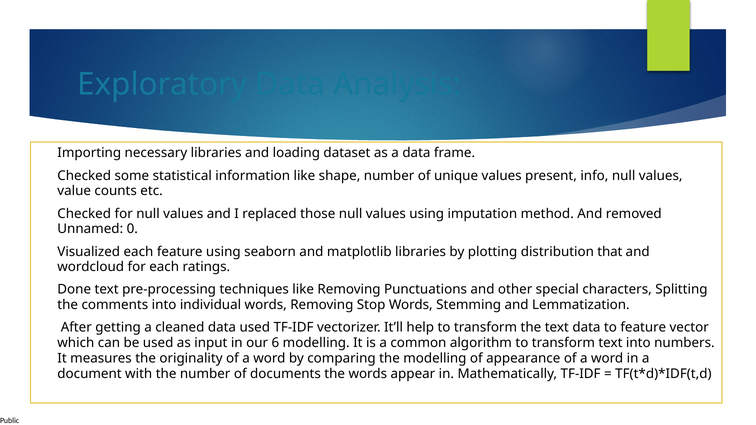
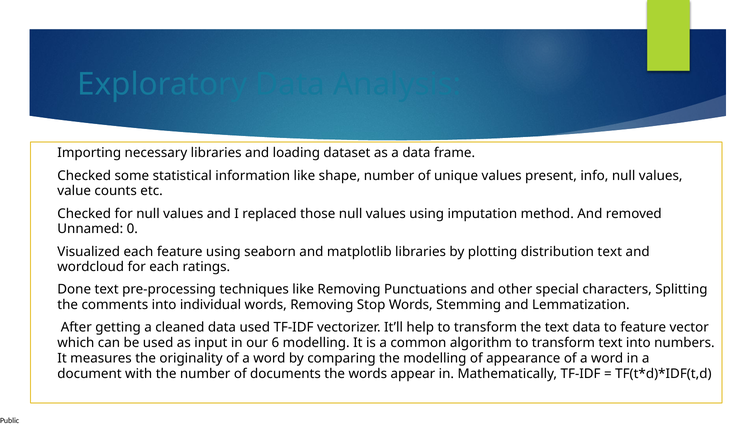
distribution that: that -> text
